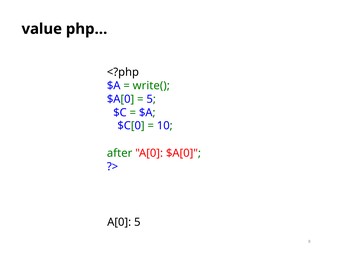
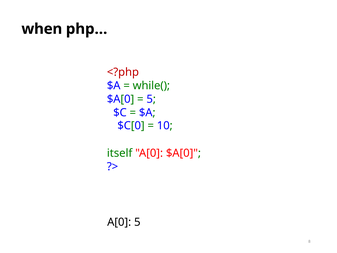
value: value -> when
<?php colour: black -> red
write(: write( -> while(
after: after -> itself
